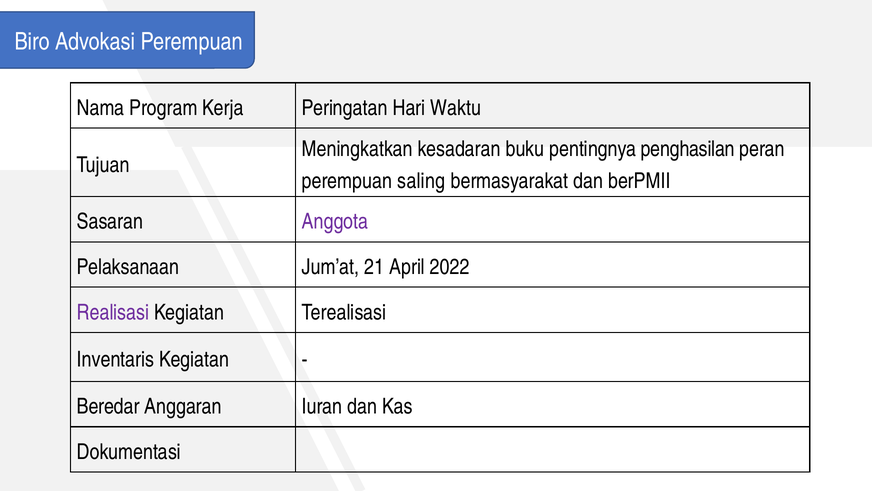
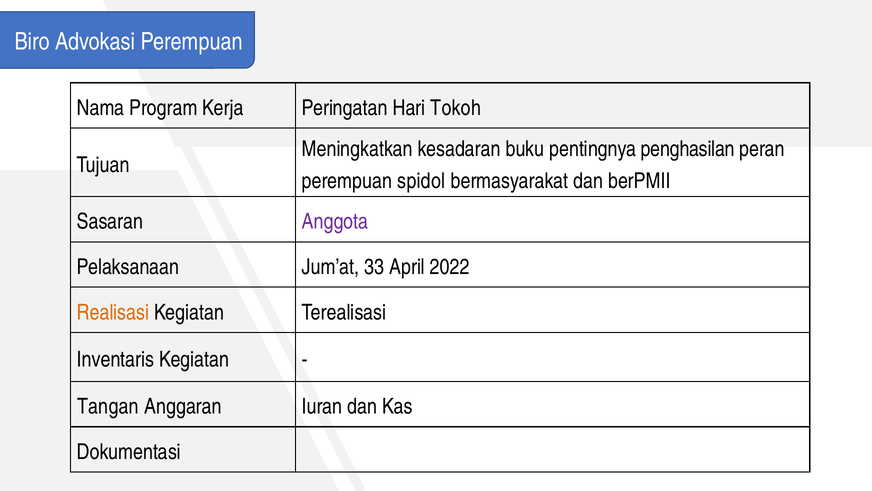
Waktu: Waktu -> Tokoh
saling: saling -> spidol
21: 21 -> 33
Realisasi colour: purple -> orange
Beredar: Beredar -> Tangan
